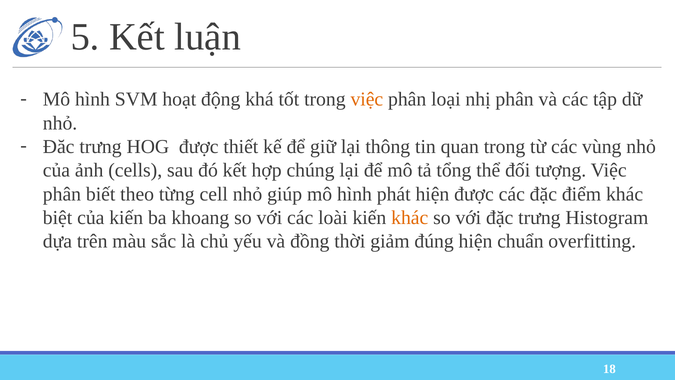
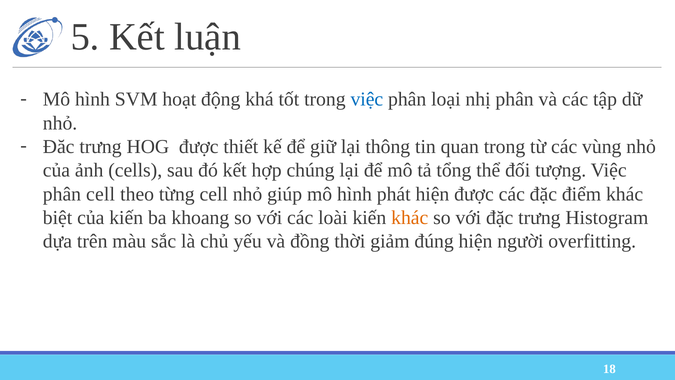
việc at (367, 99) colour: orange -> blue
phân biết: biết -> cell
chuẩn: chuẩn -> người
